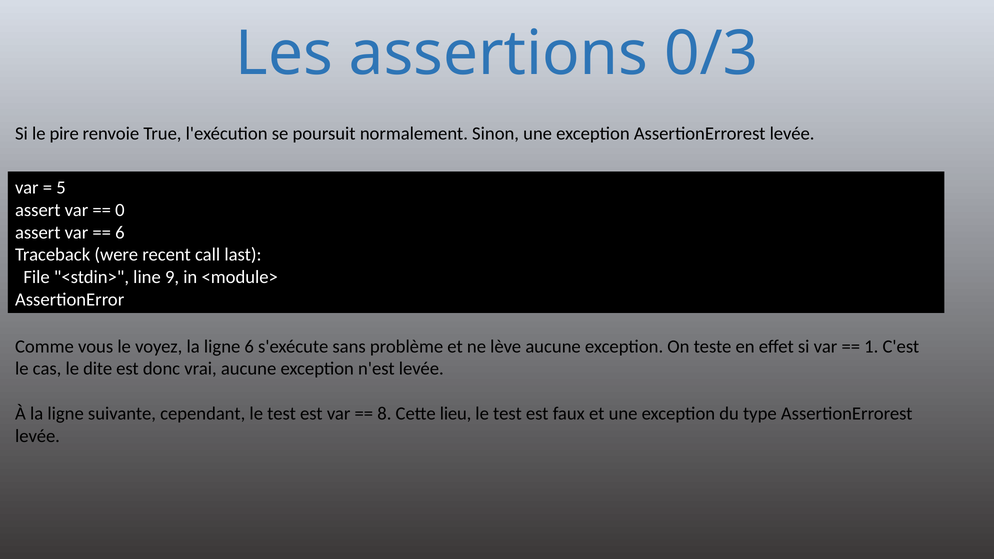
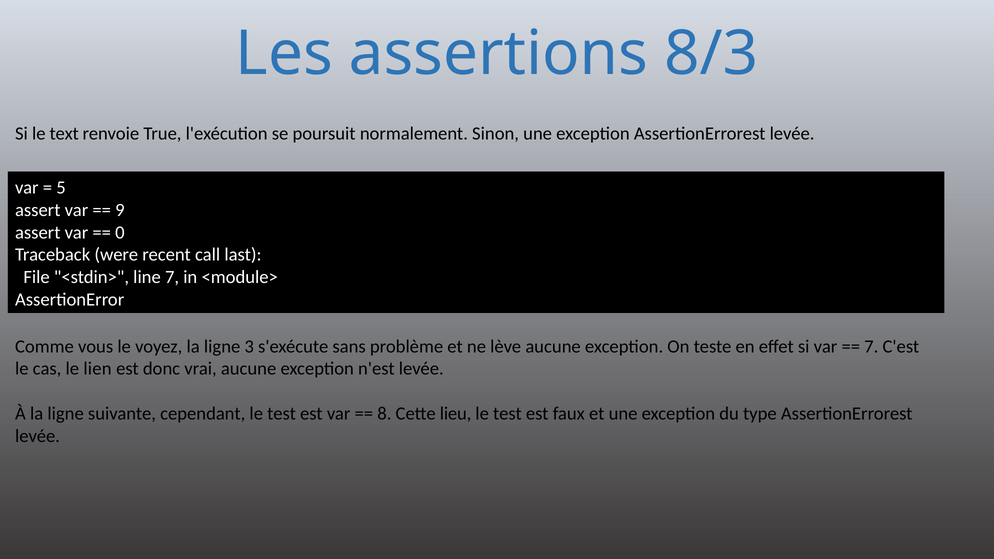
0/3: 0/3 -> 8/3
pire: pire -> text
0: 0 -> 9
6 at (120, 232): 6 -> 0
line 9: 9 -> 7
ligne 6: 6 -> 3
1 at (871, 347): 1 -> 7
dite: dite -> lien
